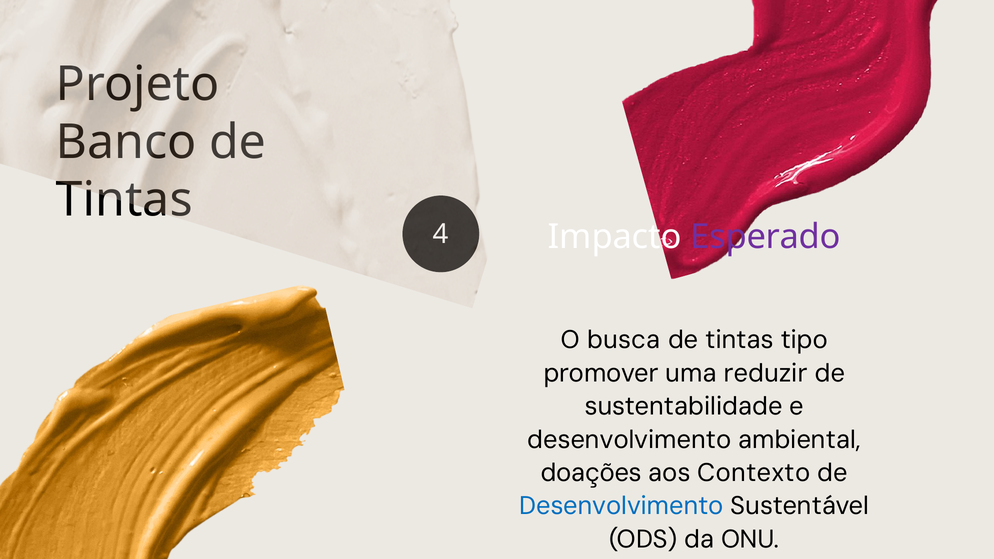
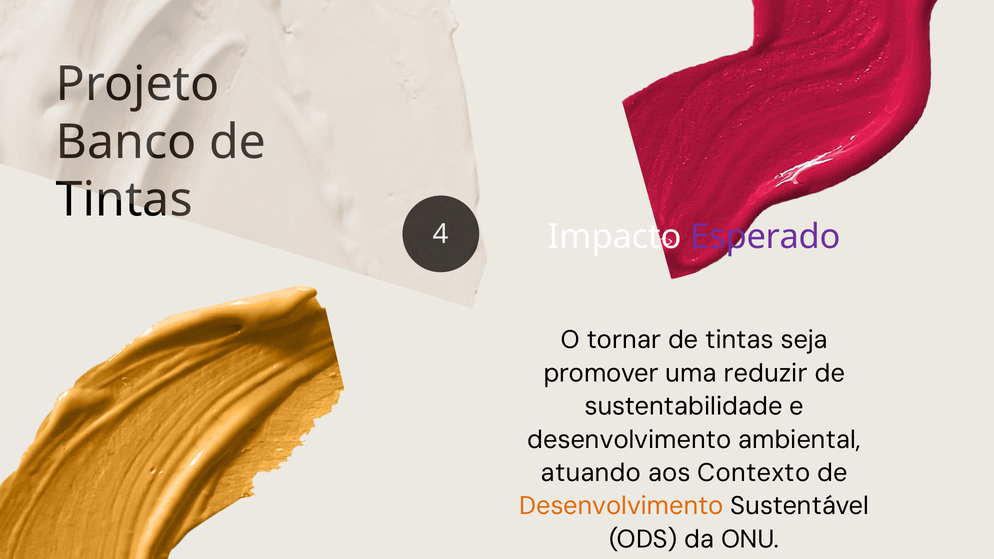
busca: busca -> tornar
tipo: tipo -> seja
doações: doações -> atuando
Desenvolvimento at (622, 506) colour: blue -> orange
